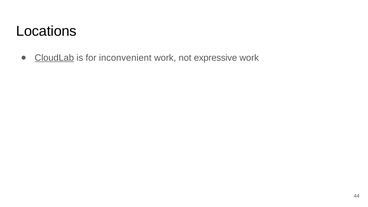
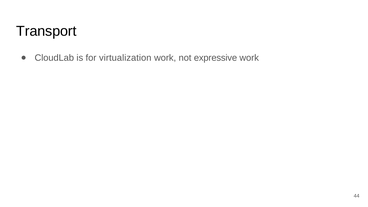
Locations: Locations -> Transport
CloudLab underline: present -> none
inconvenient: inconvenient -> virtualization
